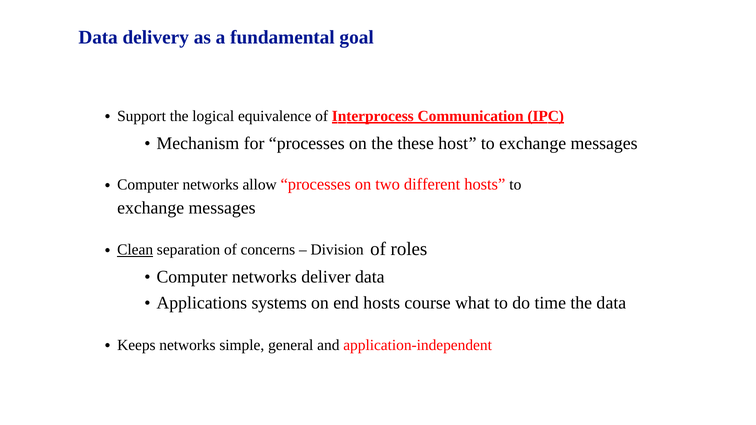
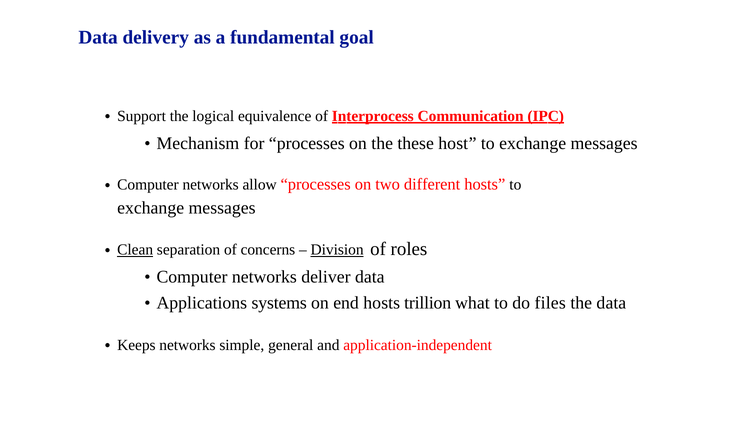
Division underline: none -> present
course: course -> trillion
time: time -> files
